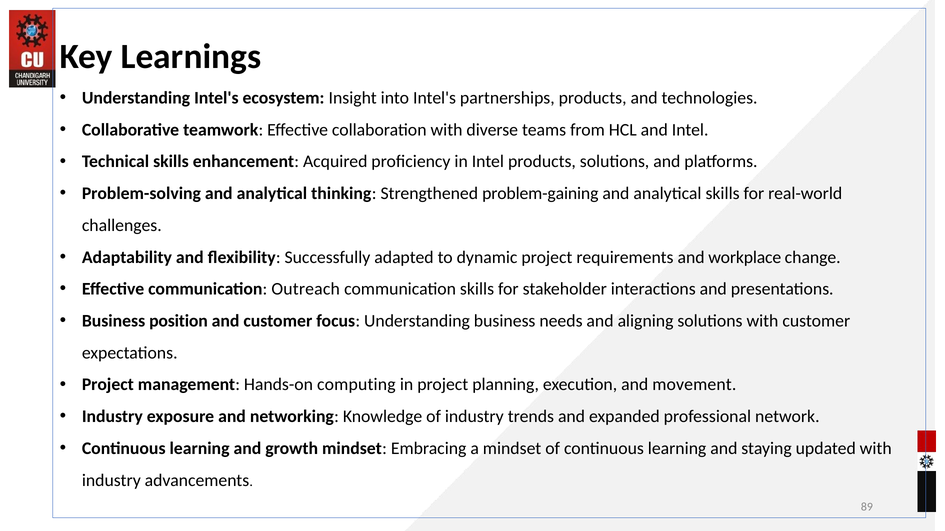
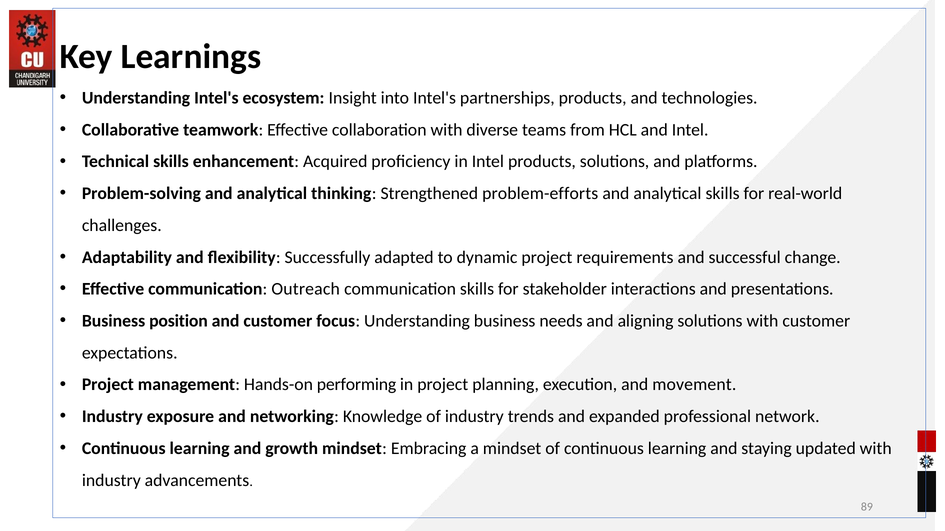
problem-gaining: problem-gaining -> problem-efforts
workplace: workplace -> successful
computing: computing -> performing
